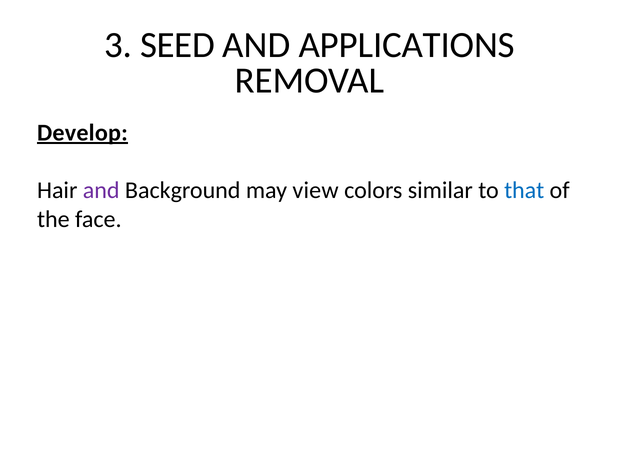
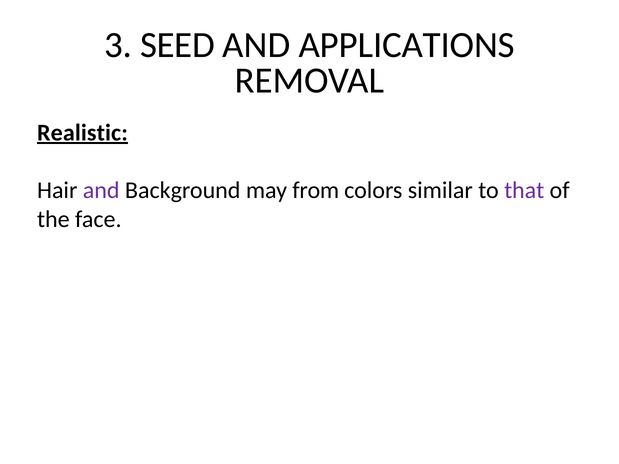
Develop: Develop -> Realistic
view: view -> from
that colour: blue -> purple
